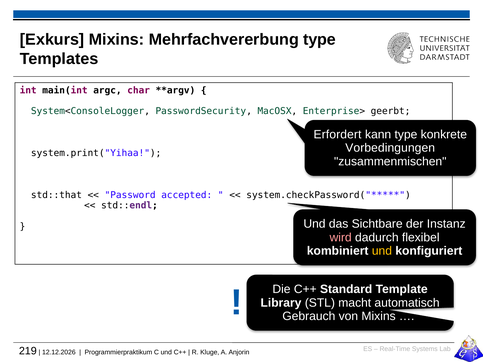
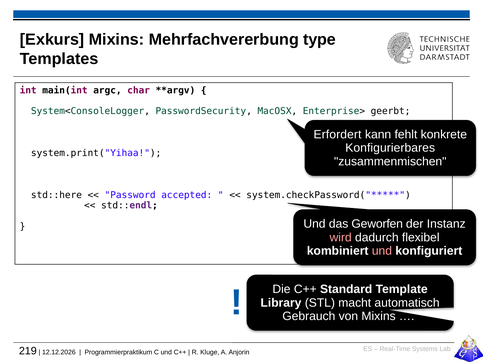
kann type: type -> fehlt
Vorbedingungen: Vorbedingungen -> Konfigurierbares
std::that: std::that -> std::here
Sichtbare: Sichtbare -> Geworfen
und at (382, 251) colour: yellow -> pink
